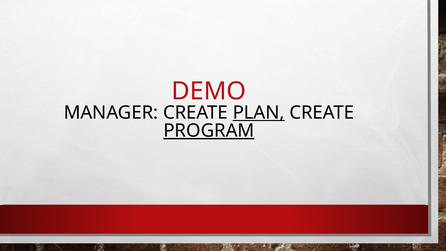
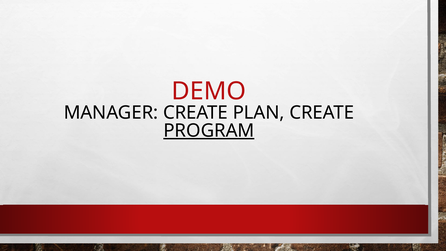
PLAN underline: present -> none
